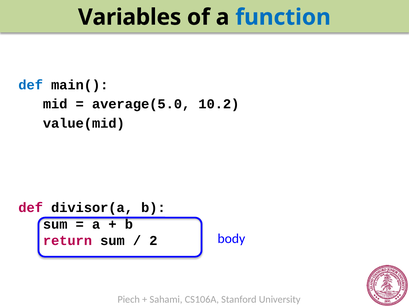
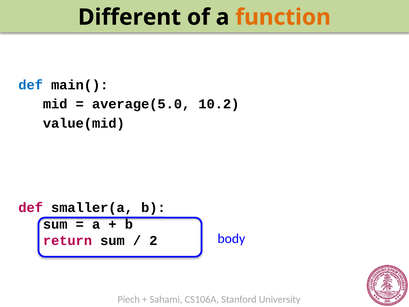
Variables: Variables -> Different
function colour: blue -> orange
divisor(a: divisor(a -> smaller(a
